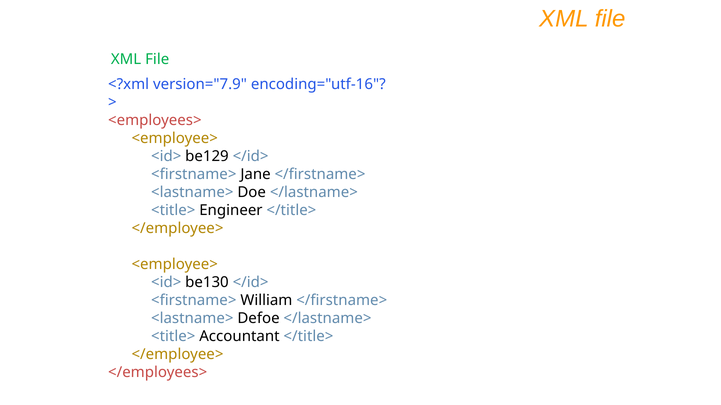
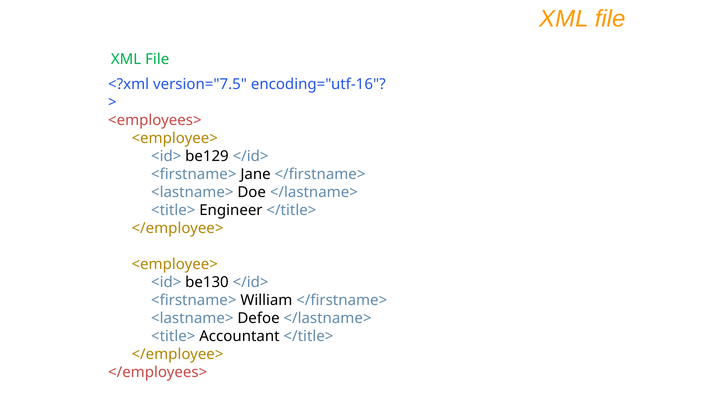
version="7.9: version="7.9 -> version="7.5
